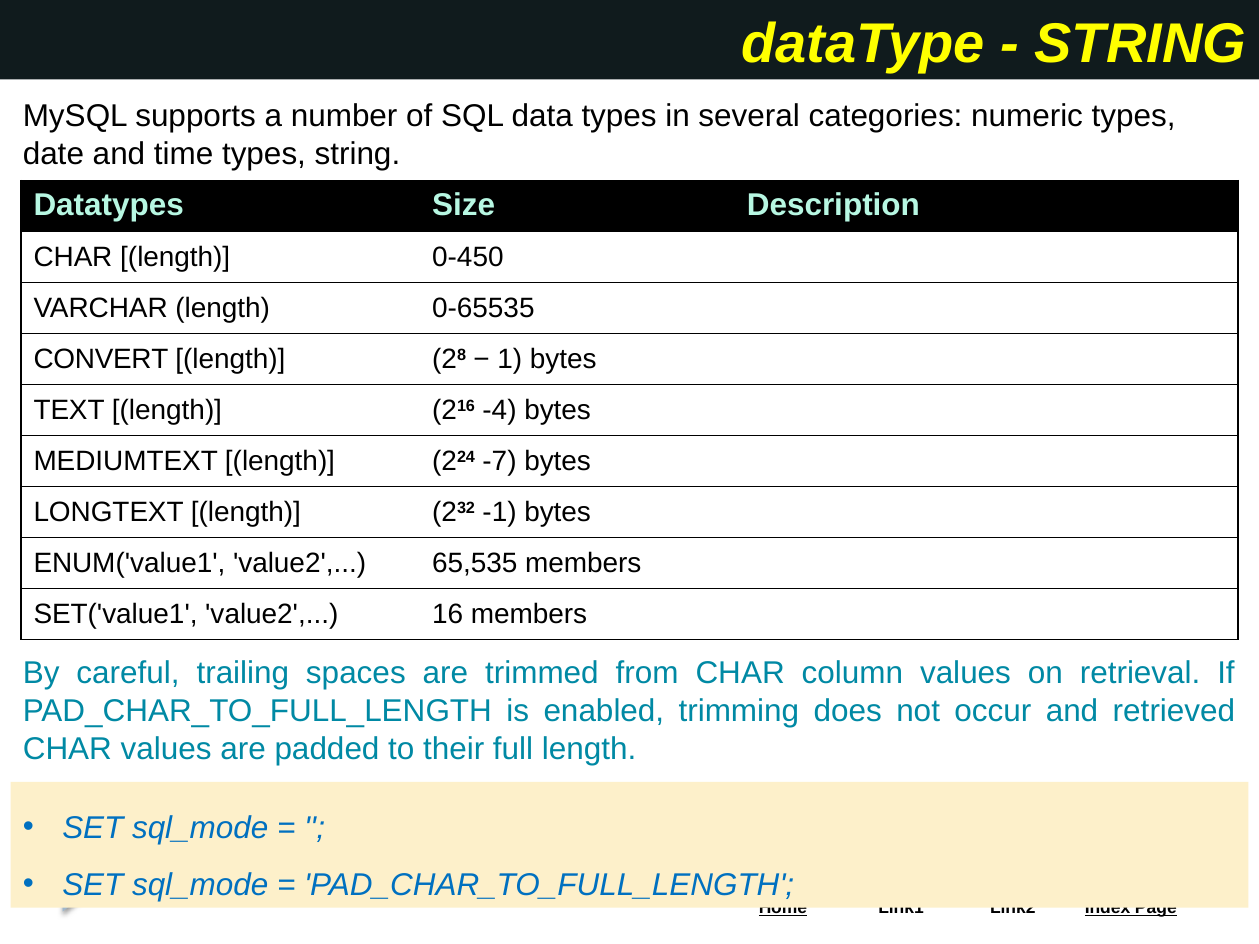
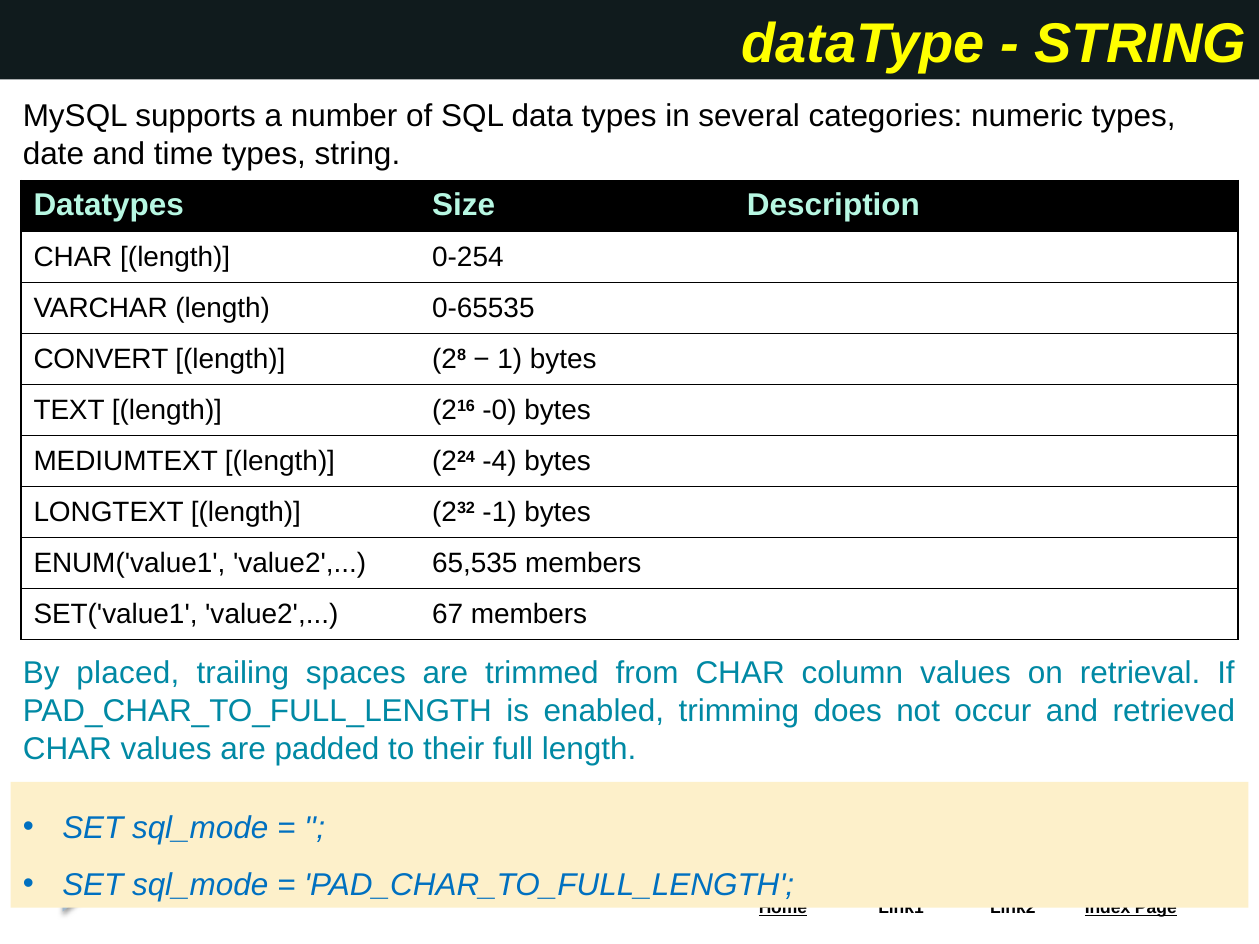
0-450: 0-450 -> 0-254
-4: -4 -> -0
-7: -7 -> -4
16: 16 -> 67
careful: careful -> placed
